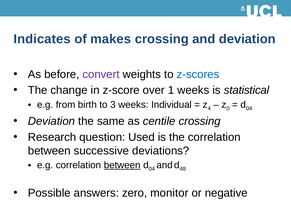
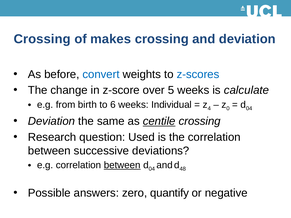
Indicates at (42, 39): Indicates -> Crossing
convert colour: purple -> blue
1: 1 -> 5
statistical: statistical -> calculate
3: 3 -> 6
centile underline: none -> present
monitor: monitor -> quantify
